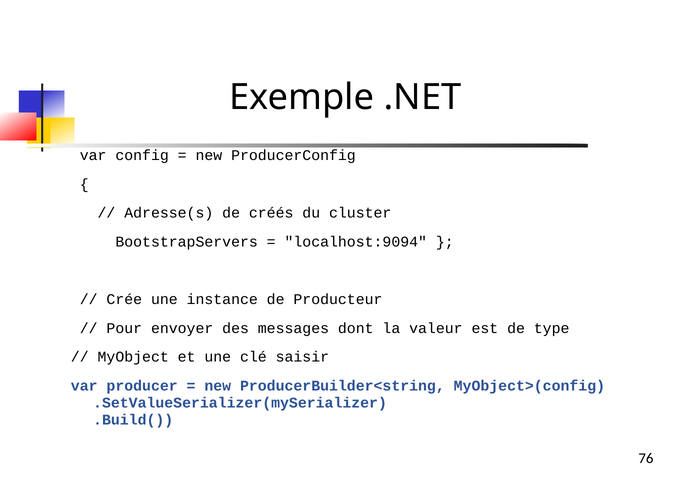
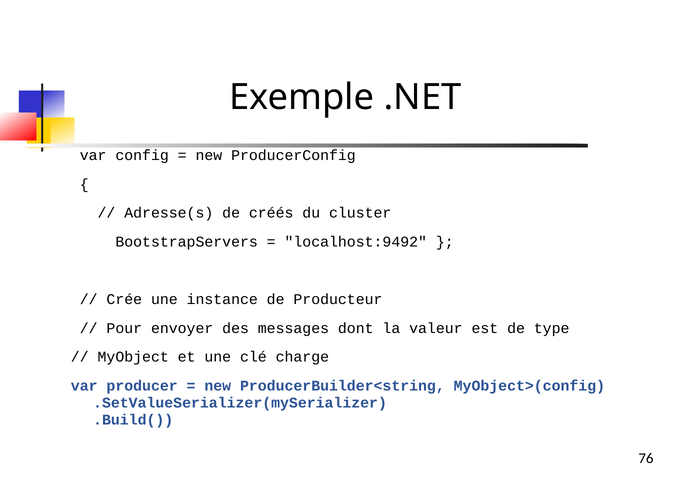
localhost:9094: localhost:9094 -> localhost:9492
saisir: saisir -> charge
